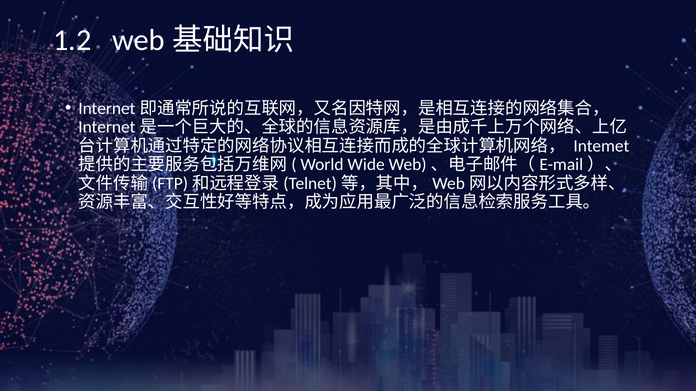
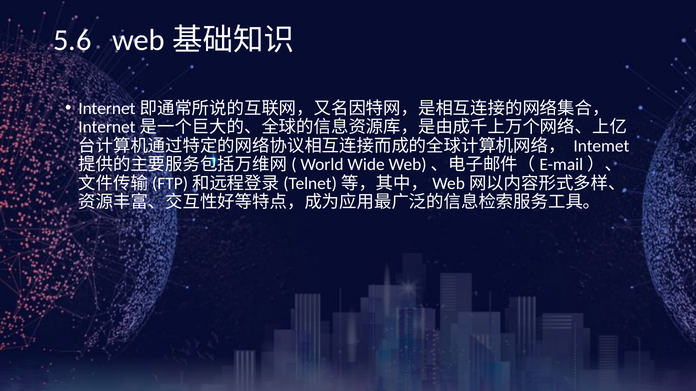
1.2: 1.2 -> 5.6
